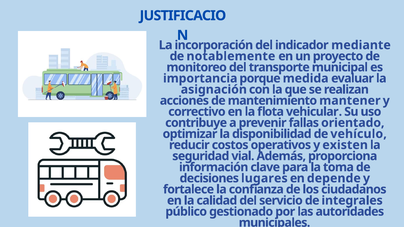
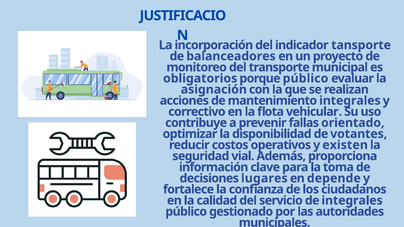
mediante: mediante -> tansporte
notablemente: notablemente -> balanceadores
importancia: importancia -> obligatorios
porque medida: medida -> público
mantenimiento mantener: mantener -> integrales
vehículo: vehículo -> votantes
